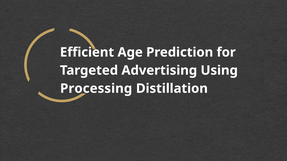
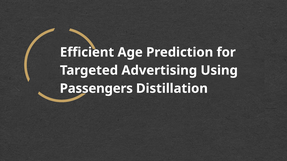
Processing: Processing -> Passengers
